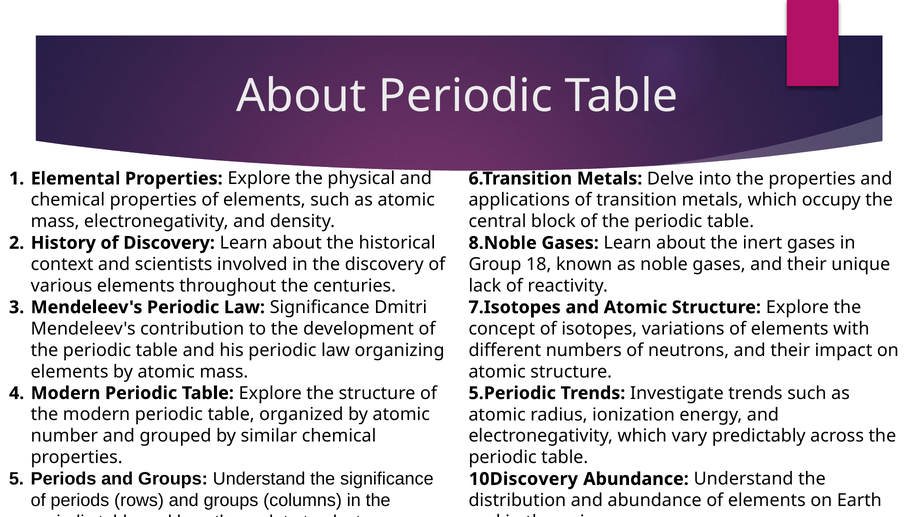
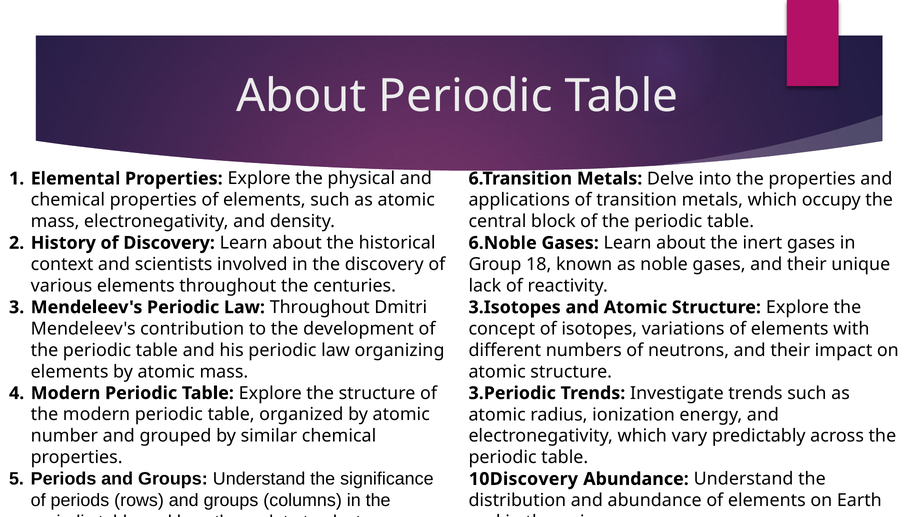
8.Noble: 8.Noble -> 6.Noble
Law Significance: Significance -> Throughout
7.Isotopes: 7.Isotopes -> 3.Isotopes
5.Periodic: 5.Periodic -> 3.Periodic
